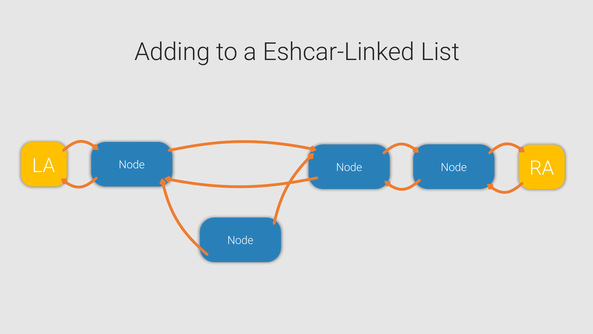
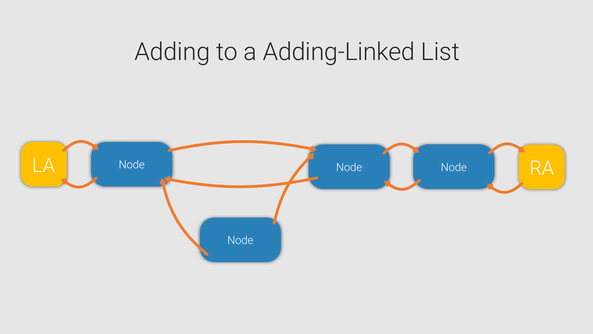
Eshcar-Linked: Eshcar-Linked -> Adding-Linked
